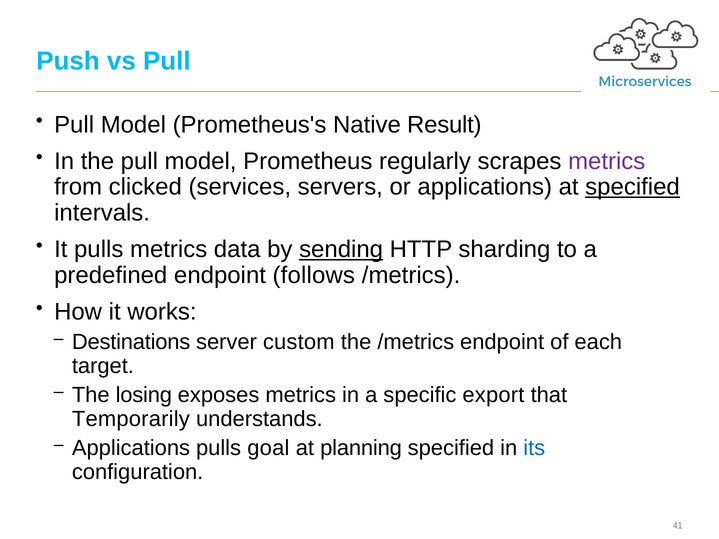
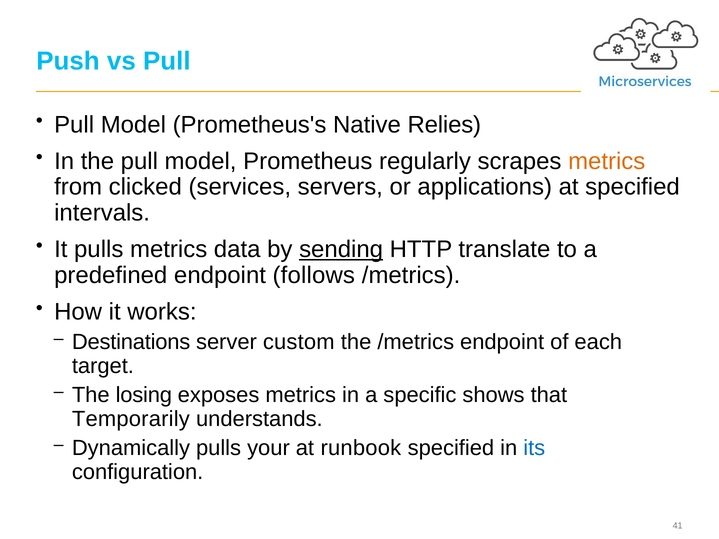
Result: Result -> Relies
metrics at (607, 161) colour: purple -> orange
specified at (633, 187) underline: present -> none
sharding: sharding -> translate
export: export -> shows
Applications at (131, 448): Applications -> Dynamically
goal: goal -> your
planning: planning -> runbook
